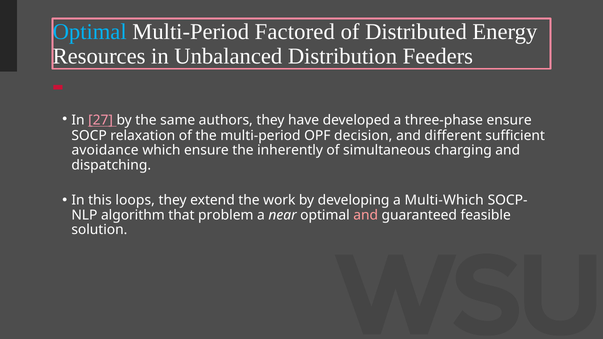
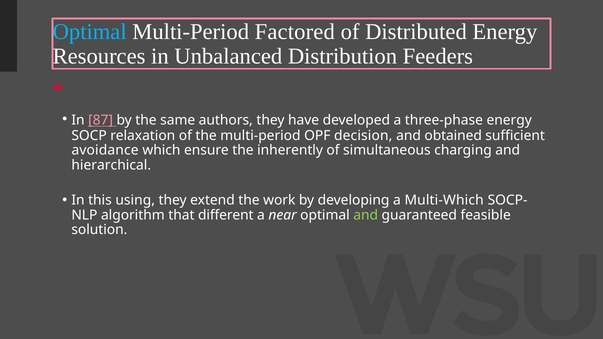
27: 27 -> 87
three-phase ensure: ensure -> energy
different: different -> obtained
dispatching: dispatching -> hierarchical
loops: loops -> using
problem: problem -> different
and at (366, 215) colour: pink -> light green
